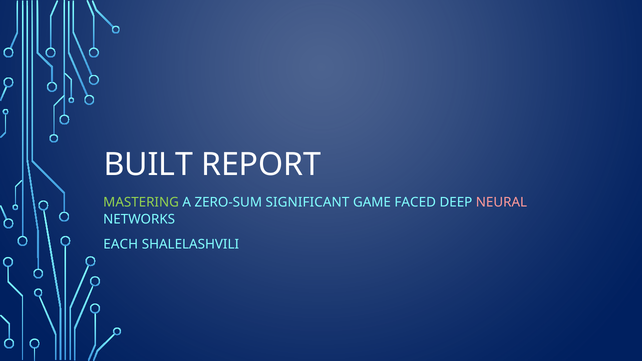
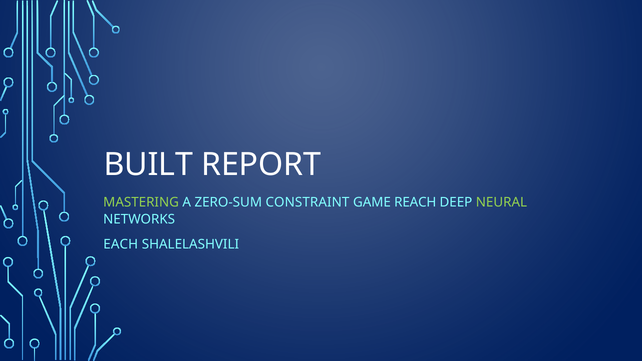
SIGNIFICANT: SIGNIFICANT -> CONSTRAINT
FACED: FACED -> REACH
NEURAL colour: pink -> light green
